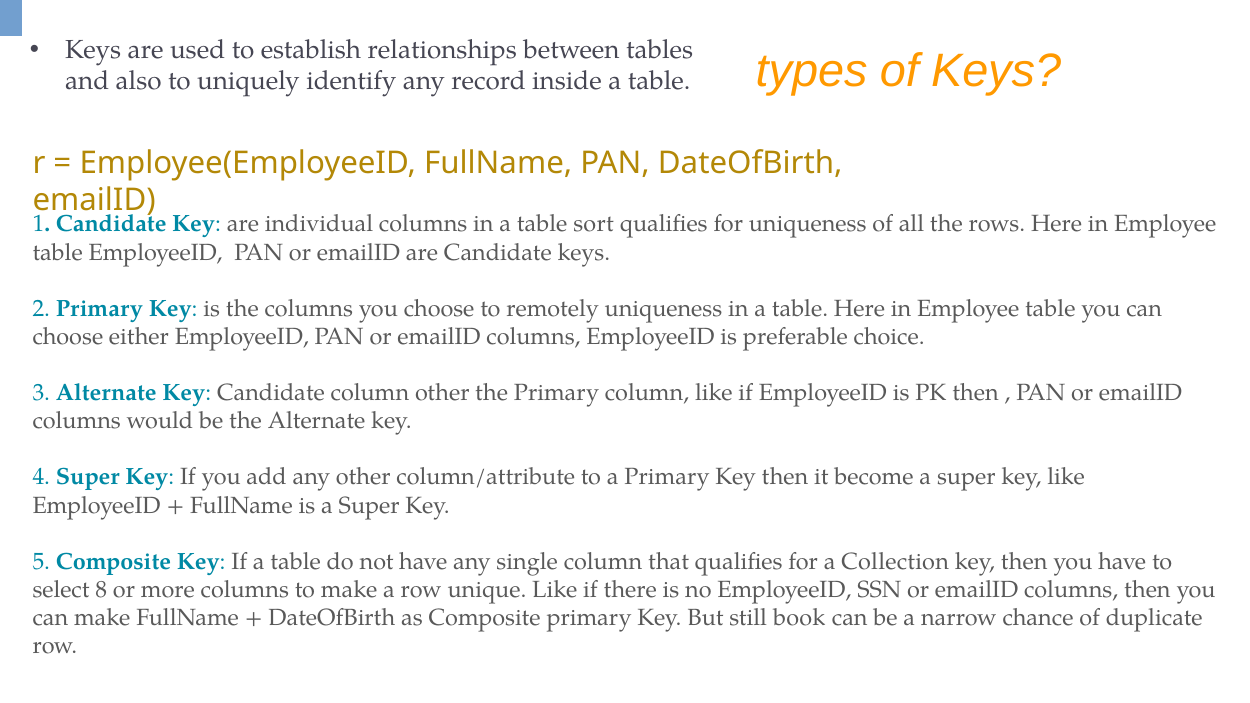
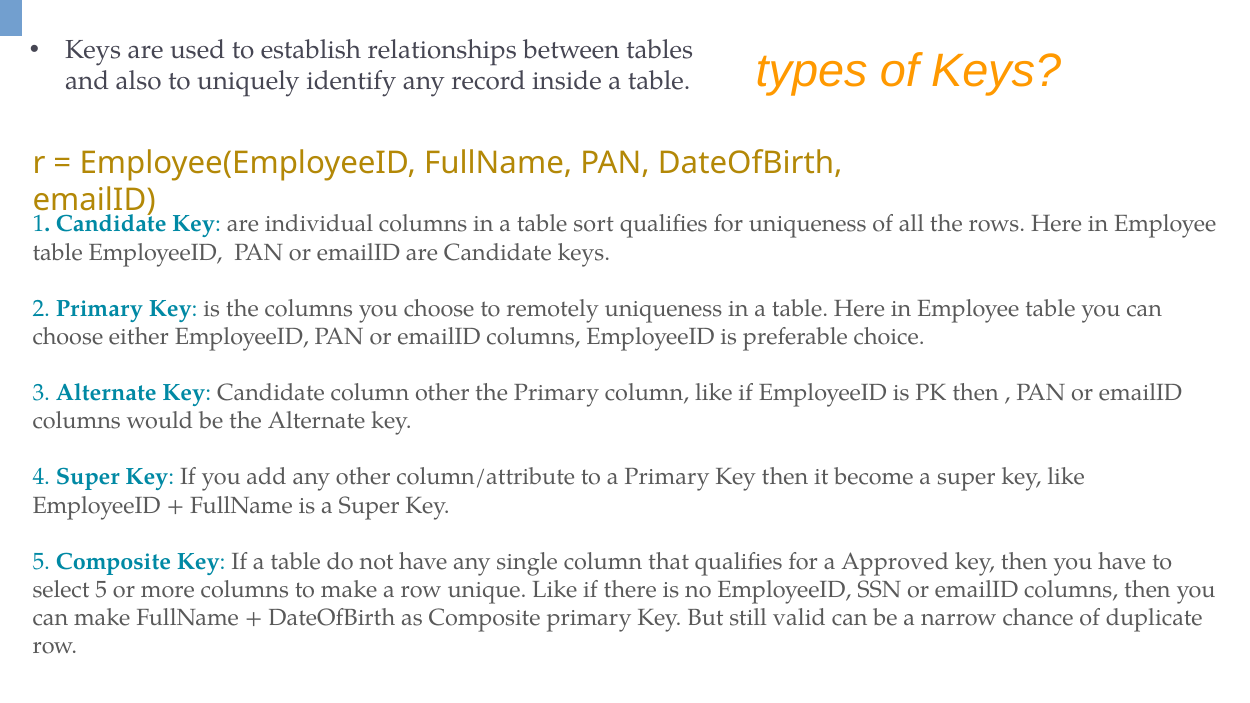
Collection: Collection -> Approved
select 8: 8 -> 5
book: book -> valid
